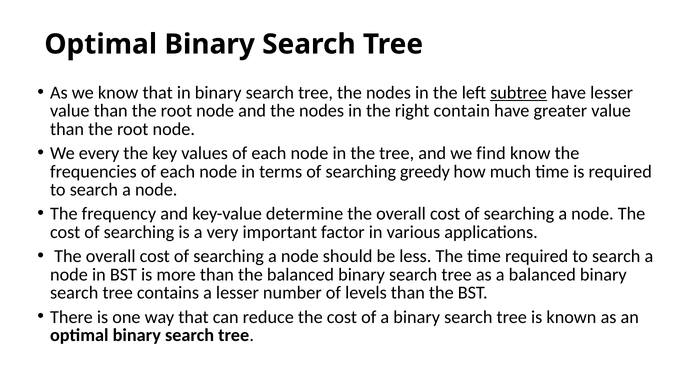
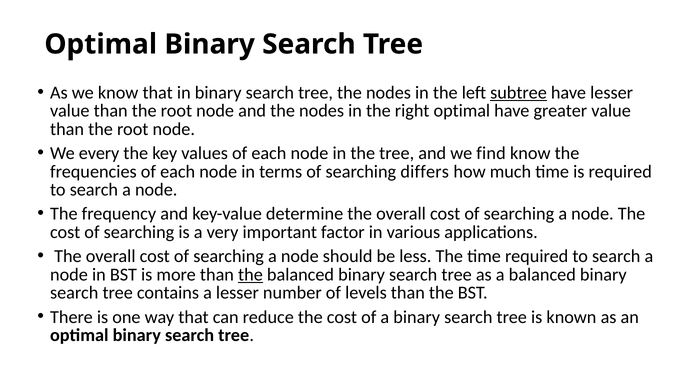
right contain: contain -> optimal
greedy: greedy -> differs
the at (250, 274) underline: none -> present
